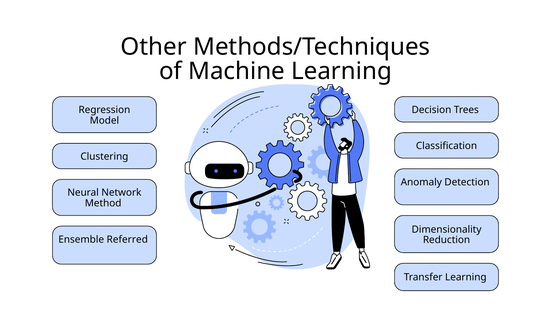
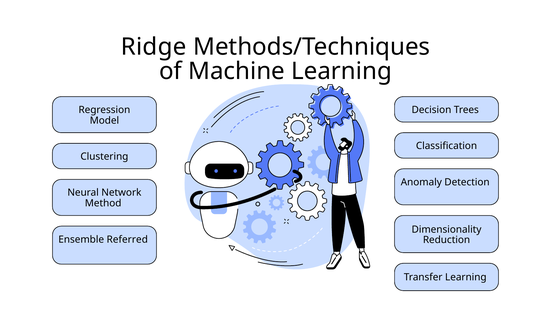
Other: Other -> Ridge
